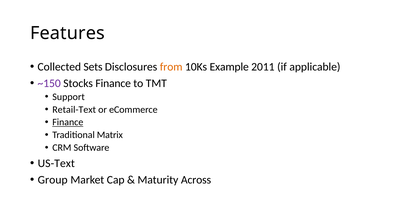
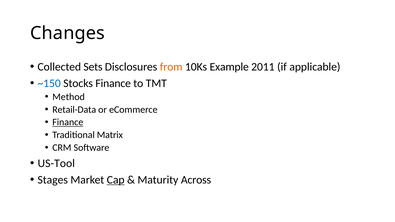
Features: Features -> Changes
~150 colour: purple -> blue
Support: Support -> Method
Retail-Text: Retail-Text -> Retail-Data
US-Text: US-Text -> US-Tool
Group: Group -> Stages
Cap underline: none -> present
